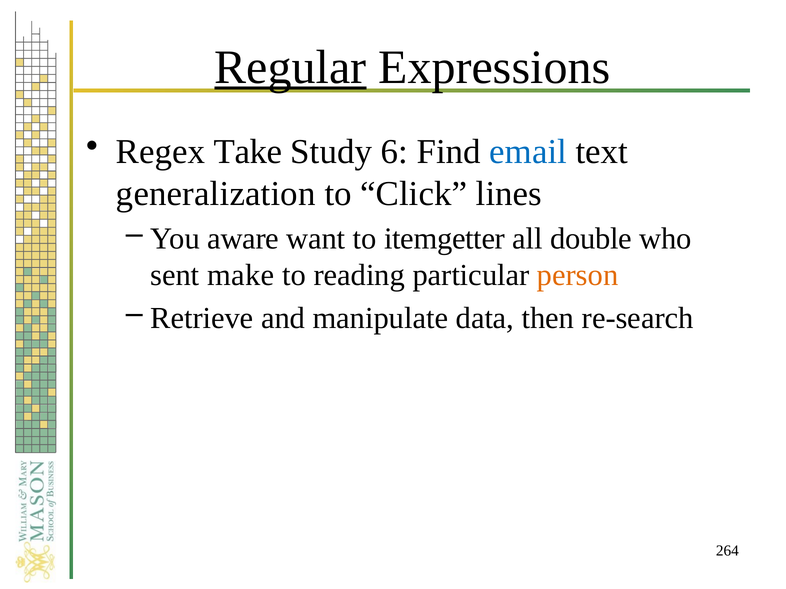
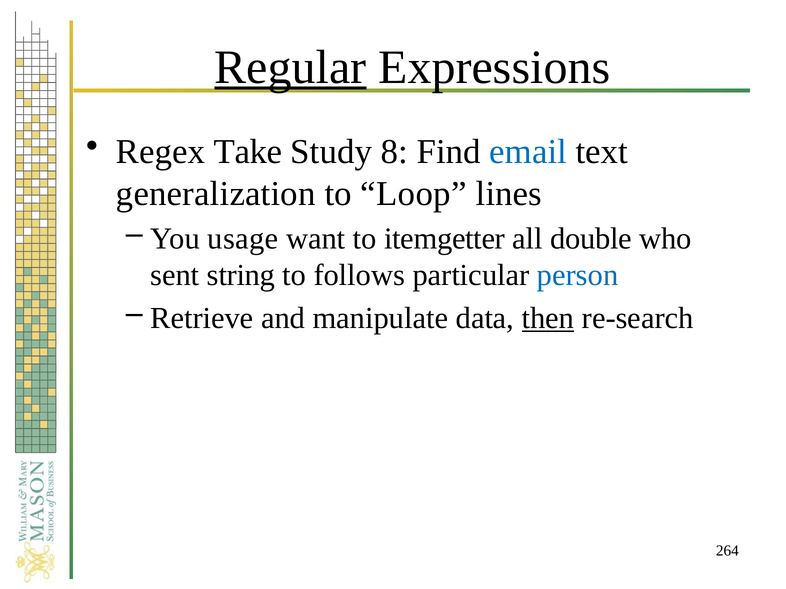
6: 6 -> 8
Click: Click -> Loop
aware: aware -> usage
make: make -> string
reading: reading -> follows
person colour: orange -> blue
then underline: none -> present
